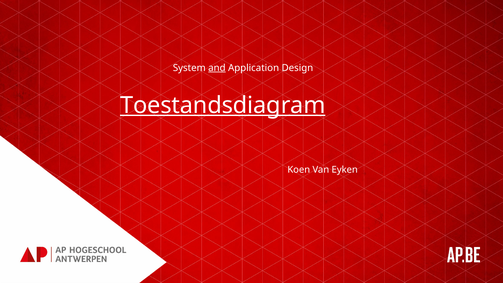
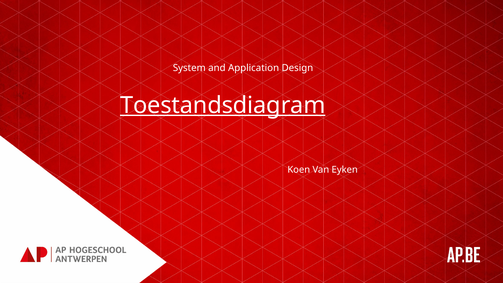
and underline: present -> none
